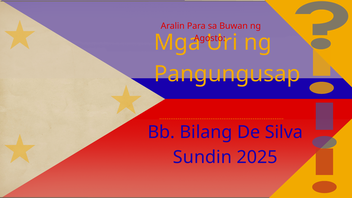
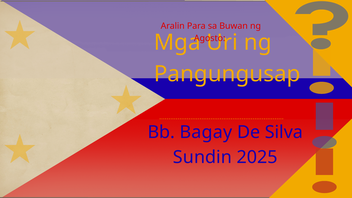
Bilang: Bilang -> Bagay
